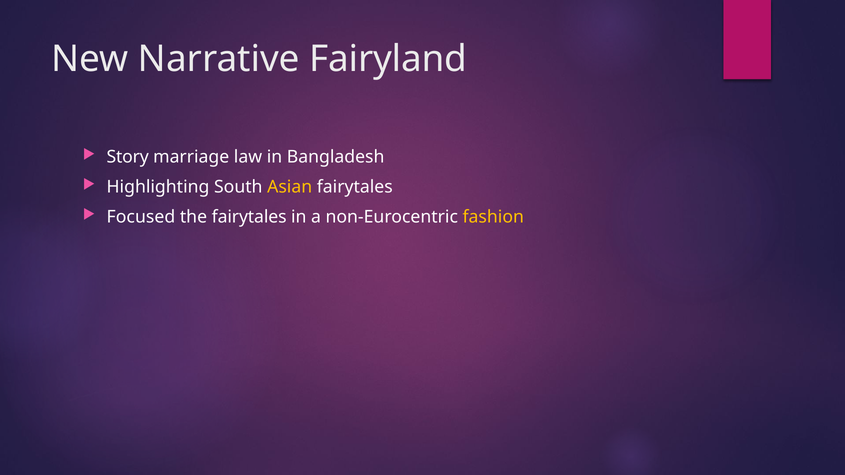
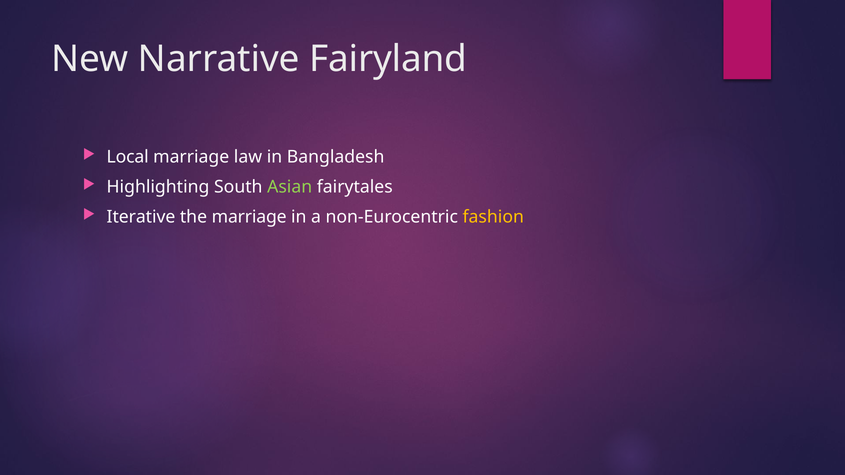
Story: Story -> Local
Asian colour: yellow -> light green
Focused: Focused -> Iterative
the fairytales: fairytales -> marriage
